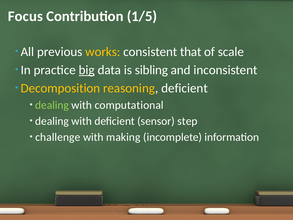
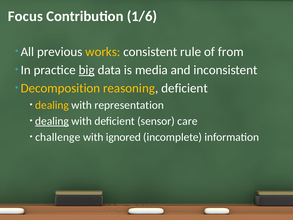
1/5: 1/5 -> 1/6
that: that -> rule
scale: scale -> from
sibling: sibling -> media
dealing at (52, 105) colour: light green -> yellow
computational: computational -> representation
dealing at (52, 121) underline: none -> present
step: step -> care
making: making -> ignored
